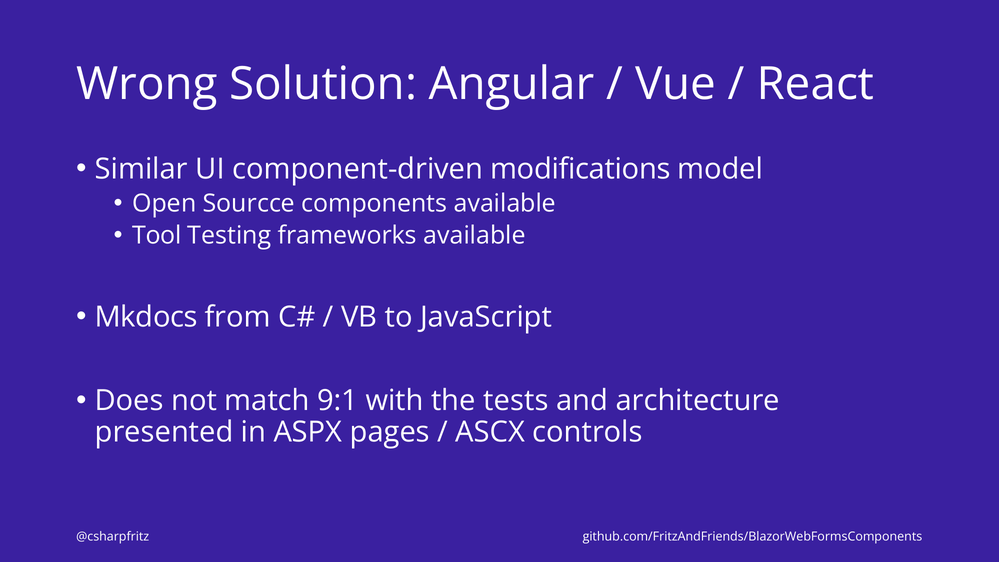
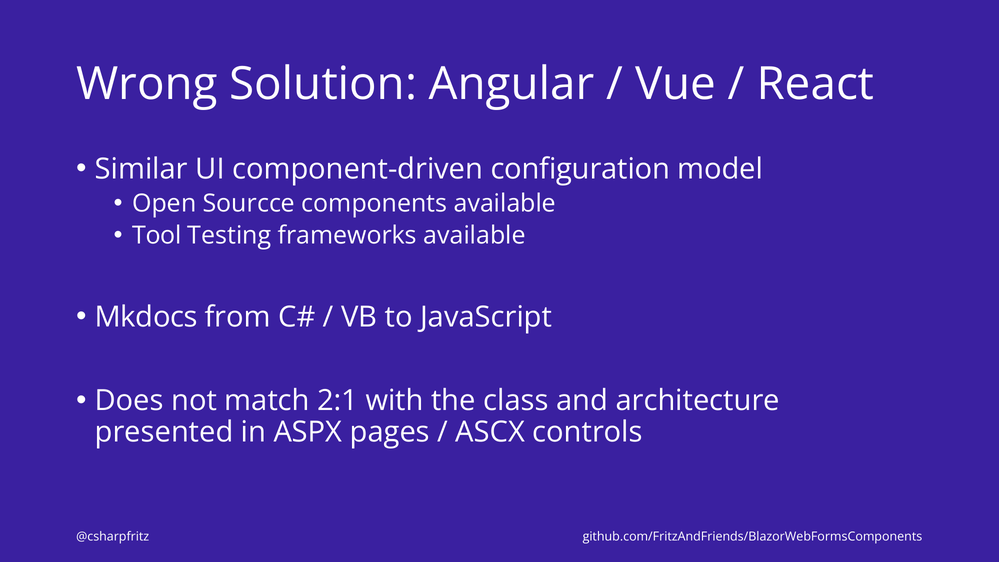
modifications: modifications -> configuration
9:1: 9:1 -> 2:1
tests: tests -> class
